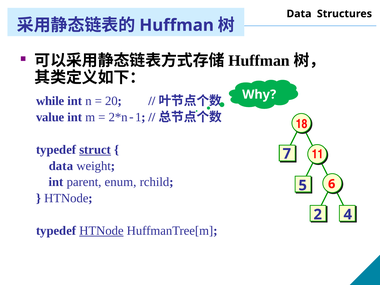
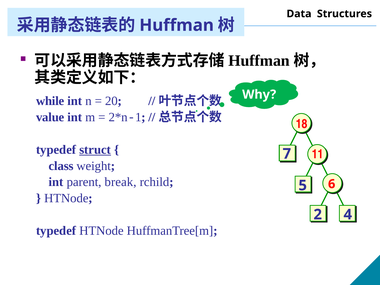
data at (61, 166): data -> class
enum: enum -> break
HTNode at (101, 231) underline: present -> none
